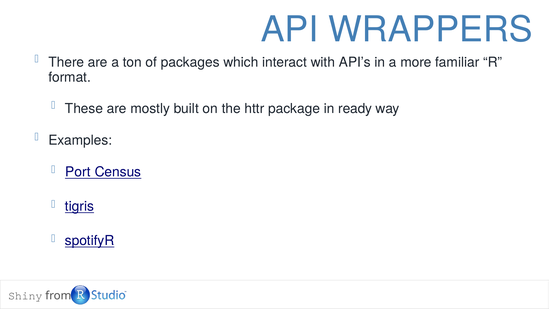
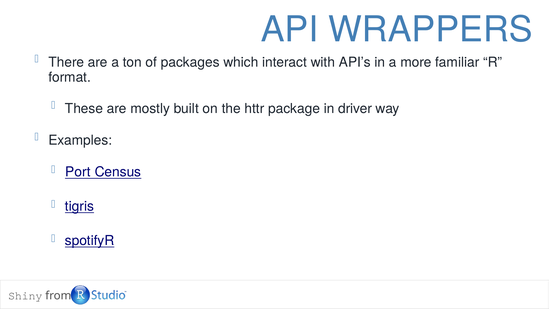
ready: ready -> driver
